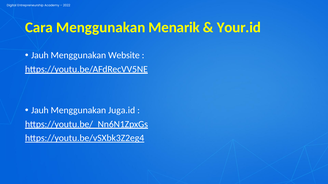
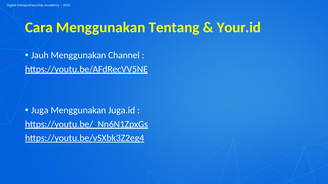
Menarik: Menarik -> Tentang
Website: Website -> Channel
Jauh at (40, 111): Jauh -> Juga
